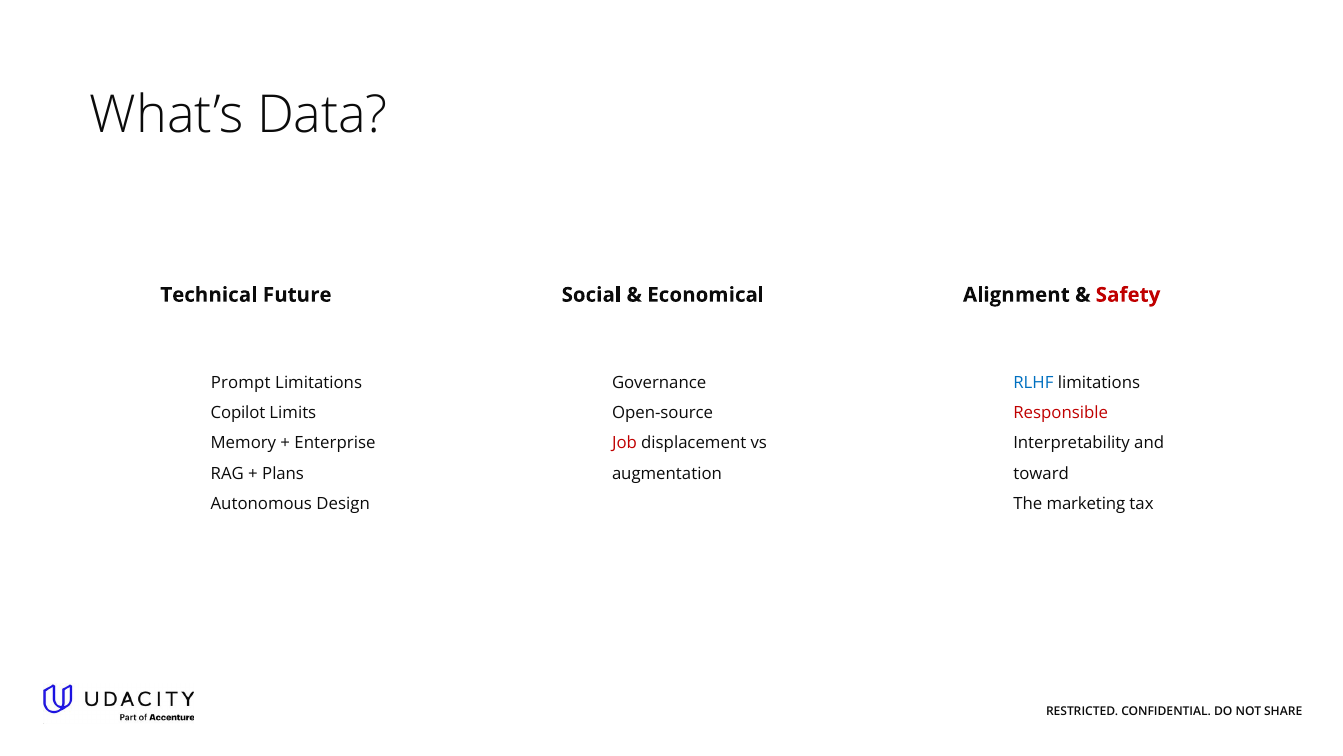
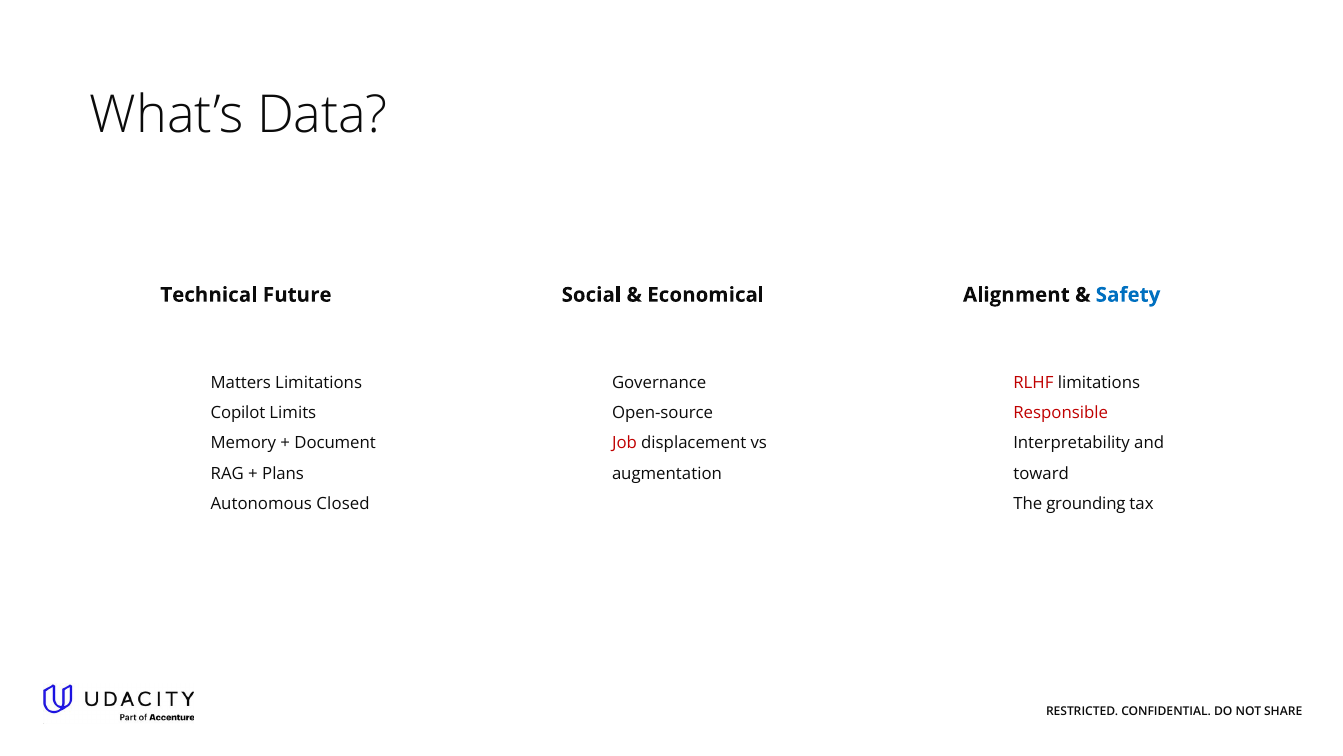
Safety colour: red -> blue
Prompt: Prompt -> Matters
RLHF colour: blue -> red
Enterprise: Enterprise -> Document
Design: Design -> Closed
marketing: marketing -> grounding
